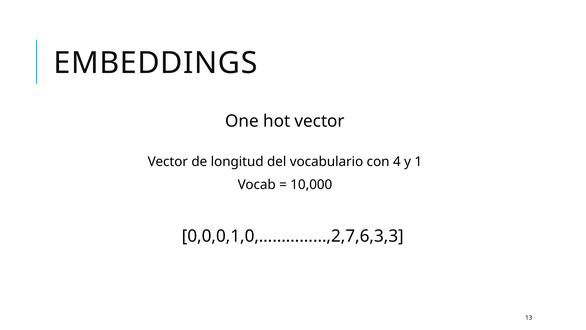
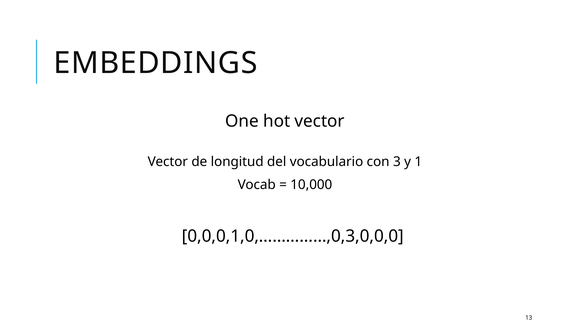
4: 4 -> 3
0,0,0,1,0,……………,2,7,6,3,3: 0,0,0,1,0,……………,2,7,6,3,3 -> 0,0,0,1,0,……………,0,3,0,0,0
